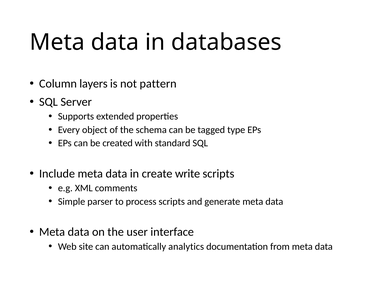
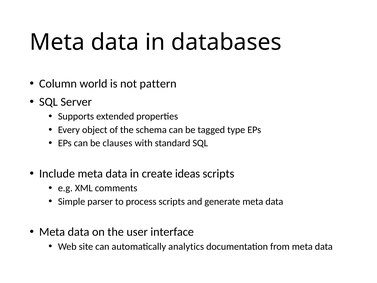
layers: layers -> world
created: created -> clauses
write: write -> ideas
